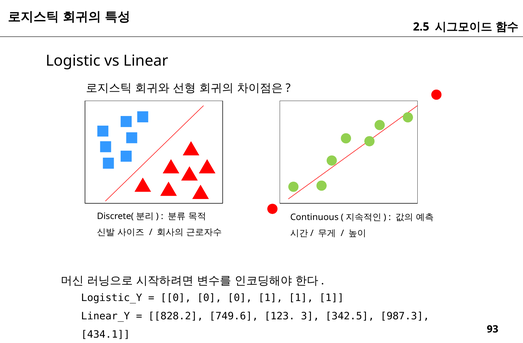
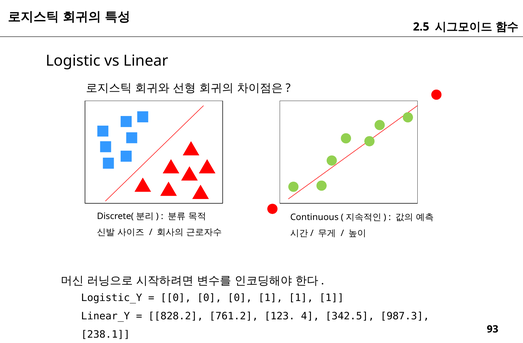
749.6: 749.6 -> 761.2
3: 3 -> 4
434.1: 434.1 -> 238.1
